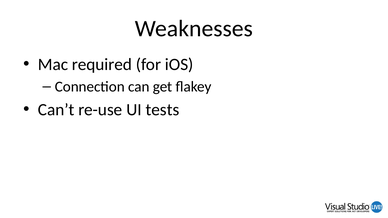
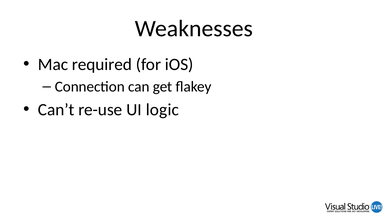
tests: tests -> logic
